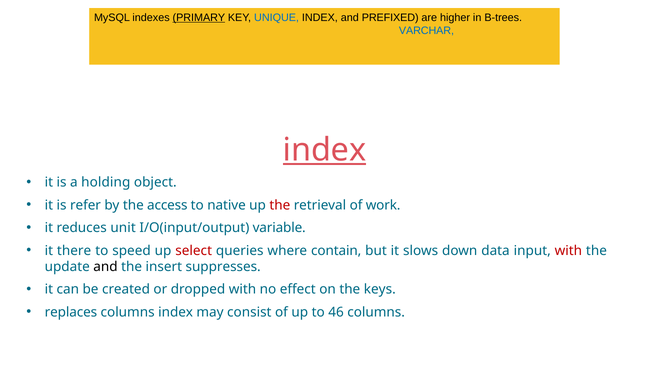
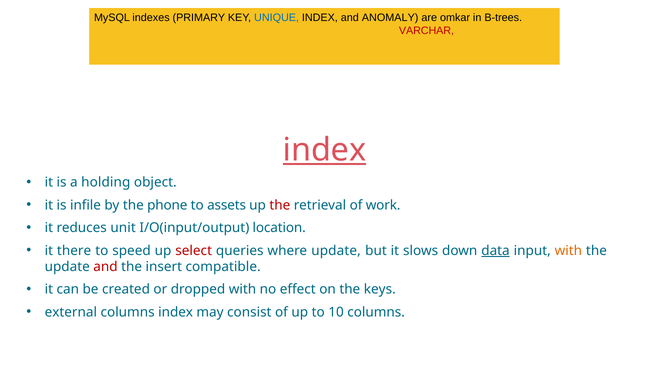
PRIMARY underline: present -> none
PREFIXED: PREFIXED -> ANOMALY
higher: higher -> omkar
VARCHAR colour: blue -> red
refer: refer -> infile
access: access -> phone
native: native -> assets
variable: variable -> location
where contain: contain -> update
data at (496, 251) underline: none -> present
with at (568, 251) colour: red -> orange
and at (105, 267) colour: black -> red
suppresses: suppresses -> compatible
replaces: replaces -> external
46: 46 -> 10
